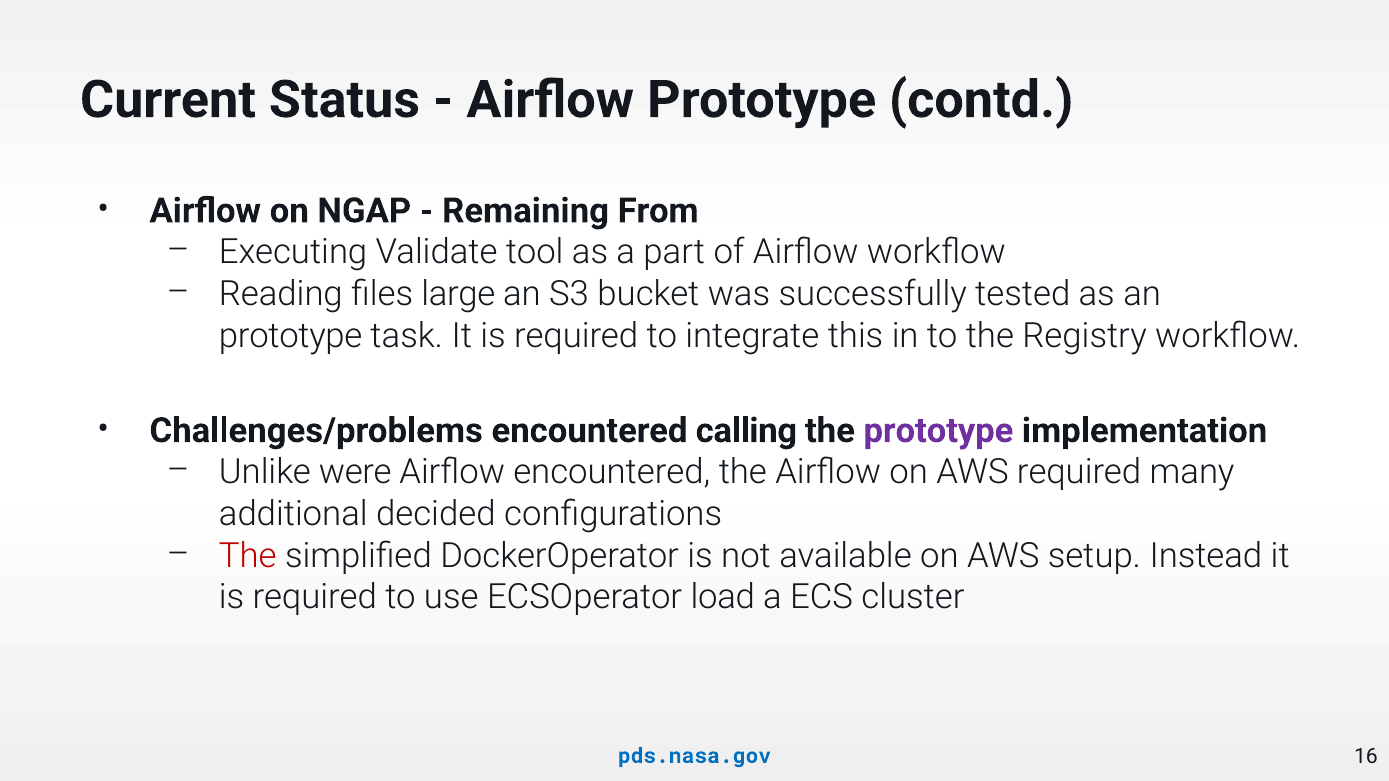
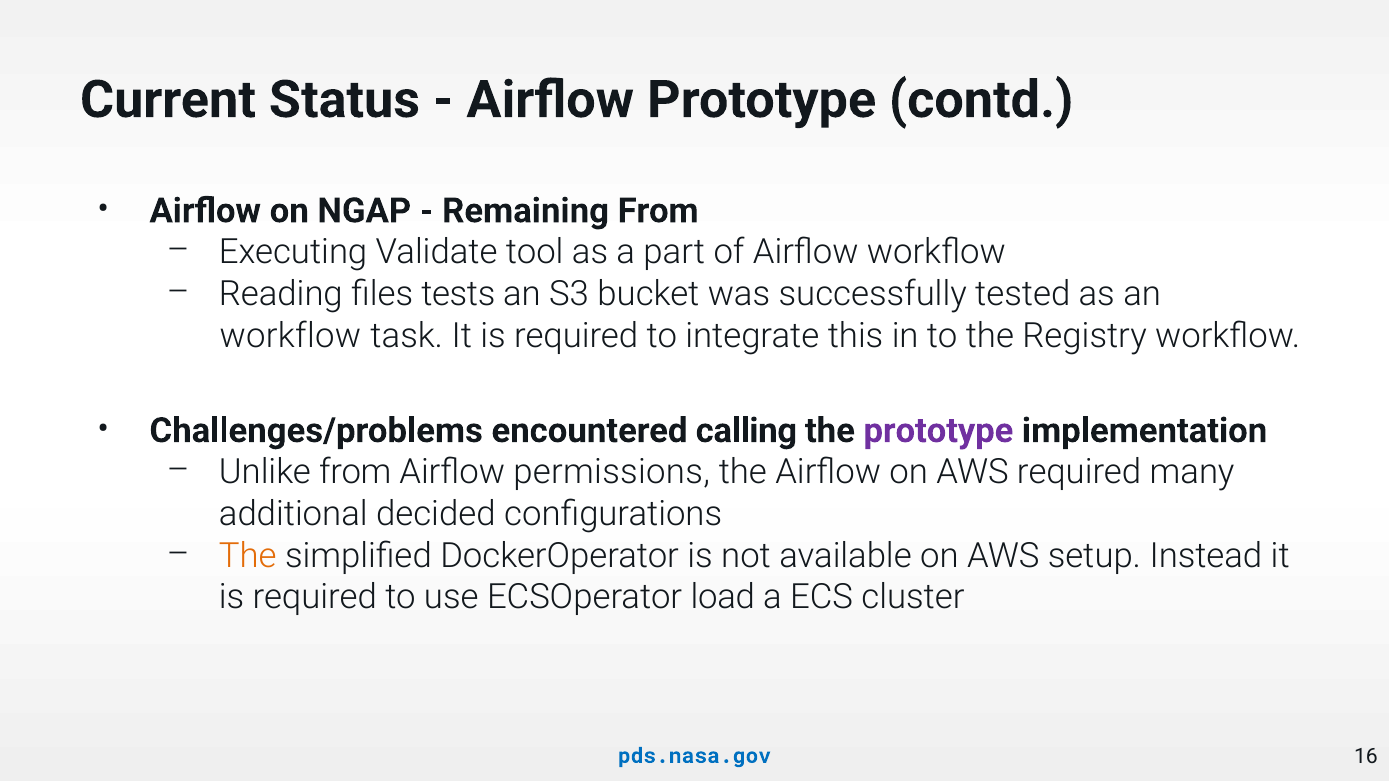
large: large -> tests
prototype at (291, 336): prototype -> workflow
Unlike were: were -> from
Airflow encountered: encountered -> permissions
The at (248, 556) colour: red -> orange
